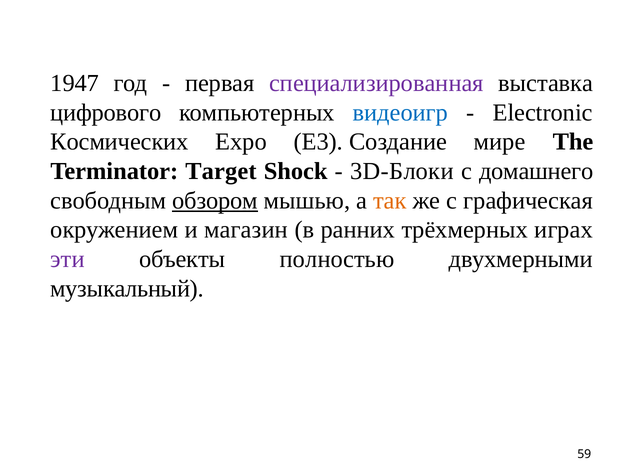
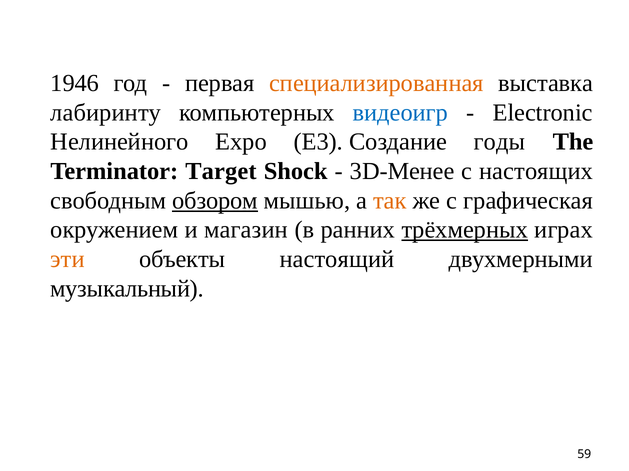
1947: 1947 -> 1946
специализированная colour: purple -> orange
цифрового: цифрового -> лабиринту
Космических: Космических -> Нелинейного
мире: мире -> годы
3D-Блоки: 3D-Блоки -> 3D-Менее
домашнего: домашнего -> настоящих
трёхмерных underline: none -> present
эти colour: purple -> orange
полностью: полностью -> настоящий
